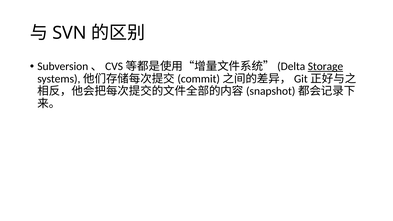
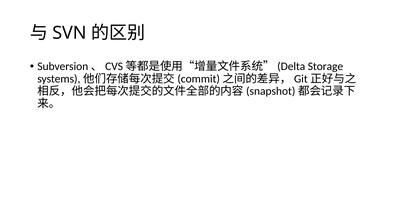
Storage underline: present -> none
